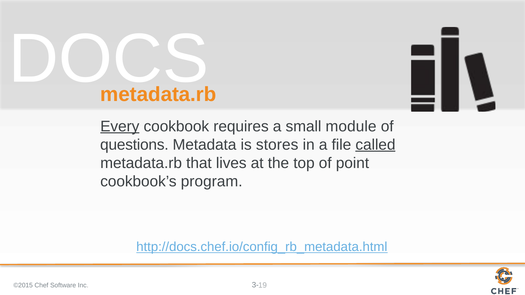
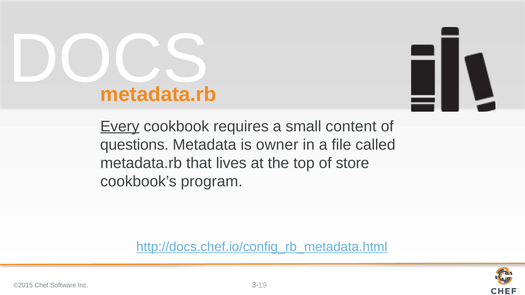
module: module -> content
stores: stores -> owner
called underline: present -> none
point: point -> store
